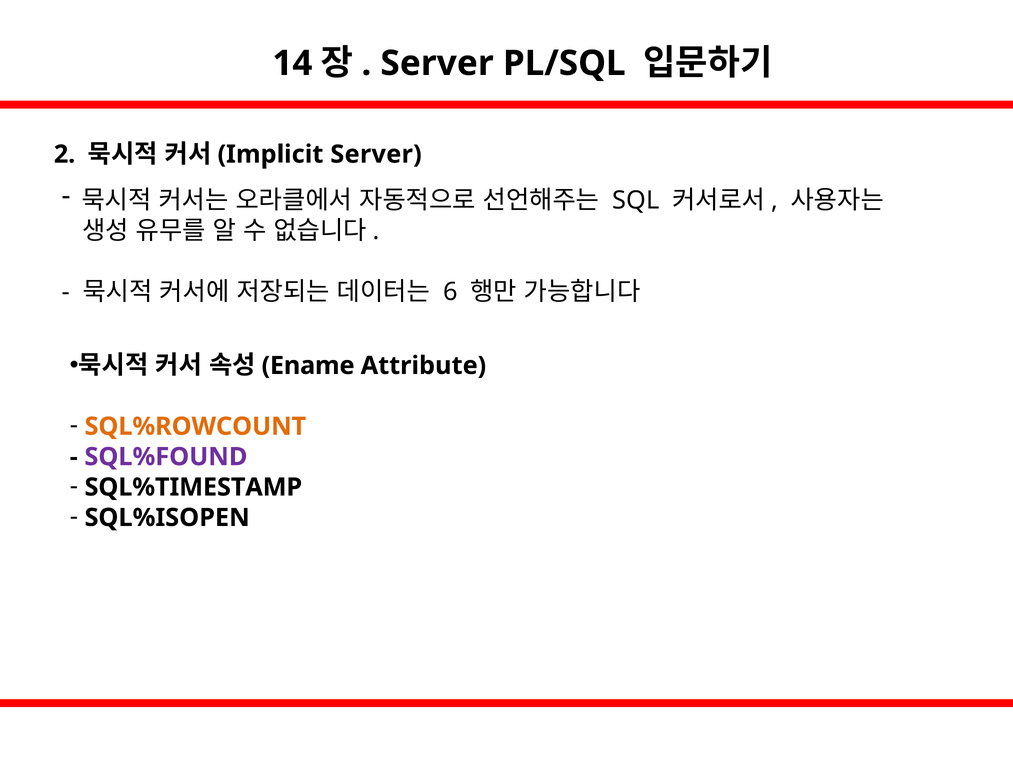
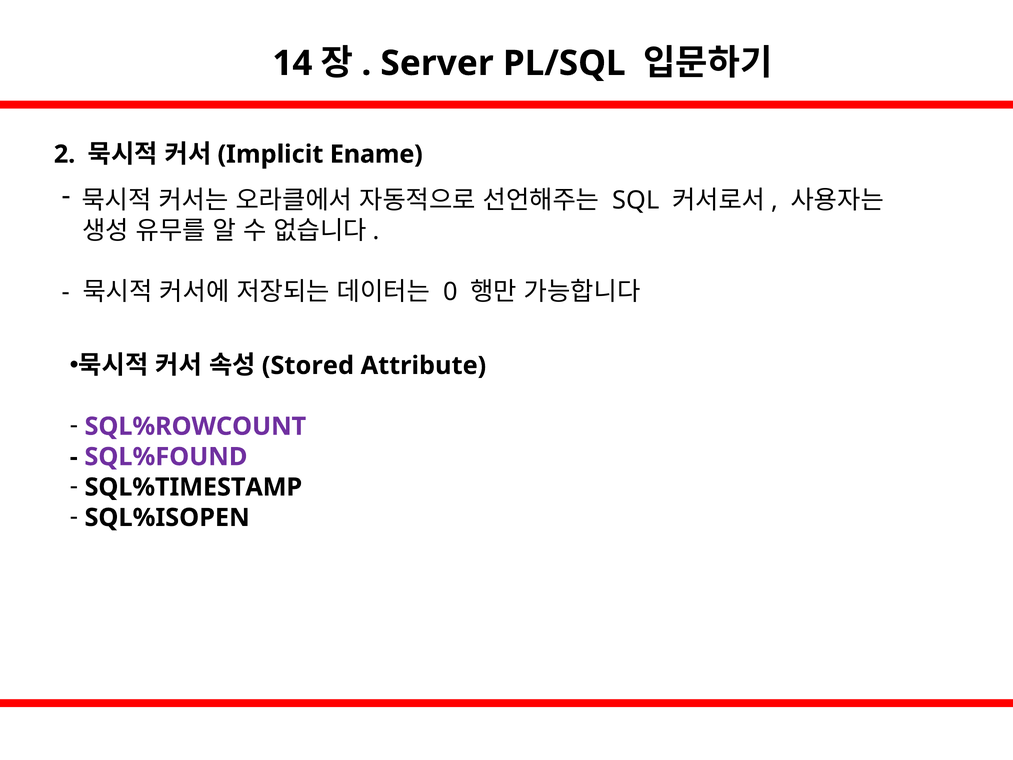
Server at (376, 154): Server -> Ename
6: 6 -> 0
Ename: Ename -> Stored
SQL%ROWCOUNT colour: orange -> purple
